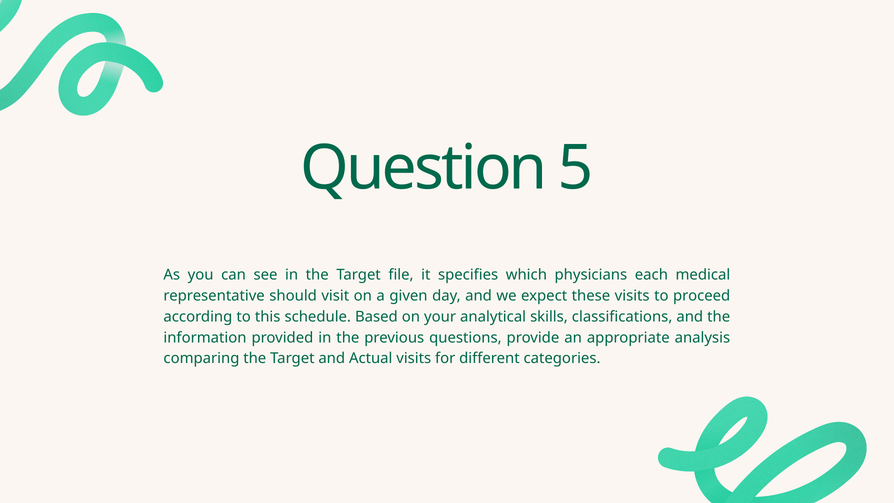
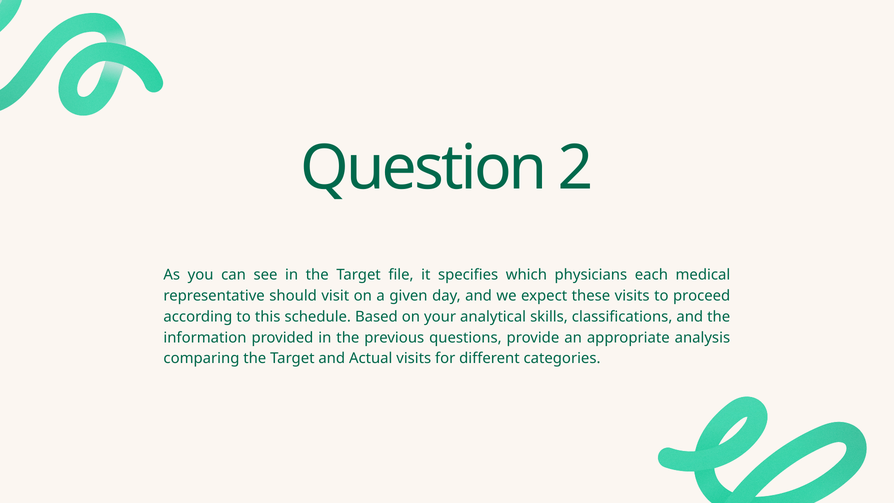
5: 5 -> 2
